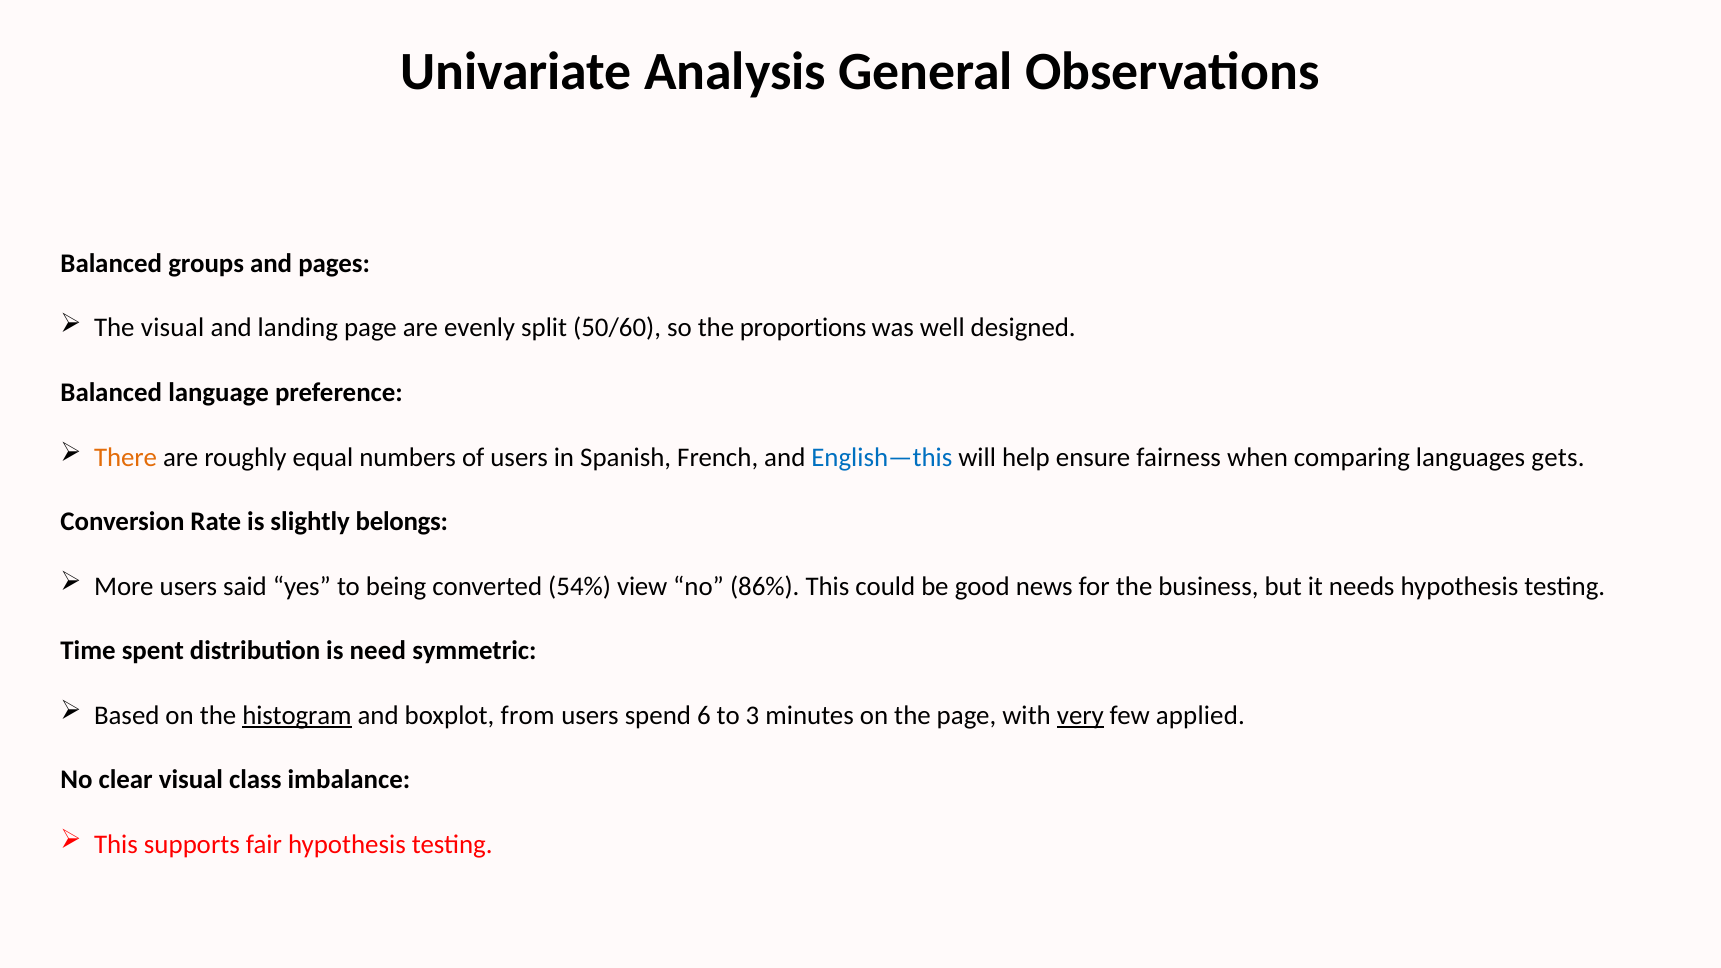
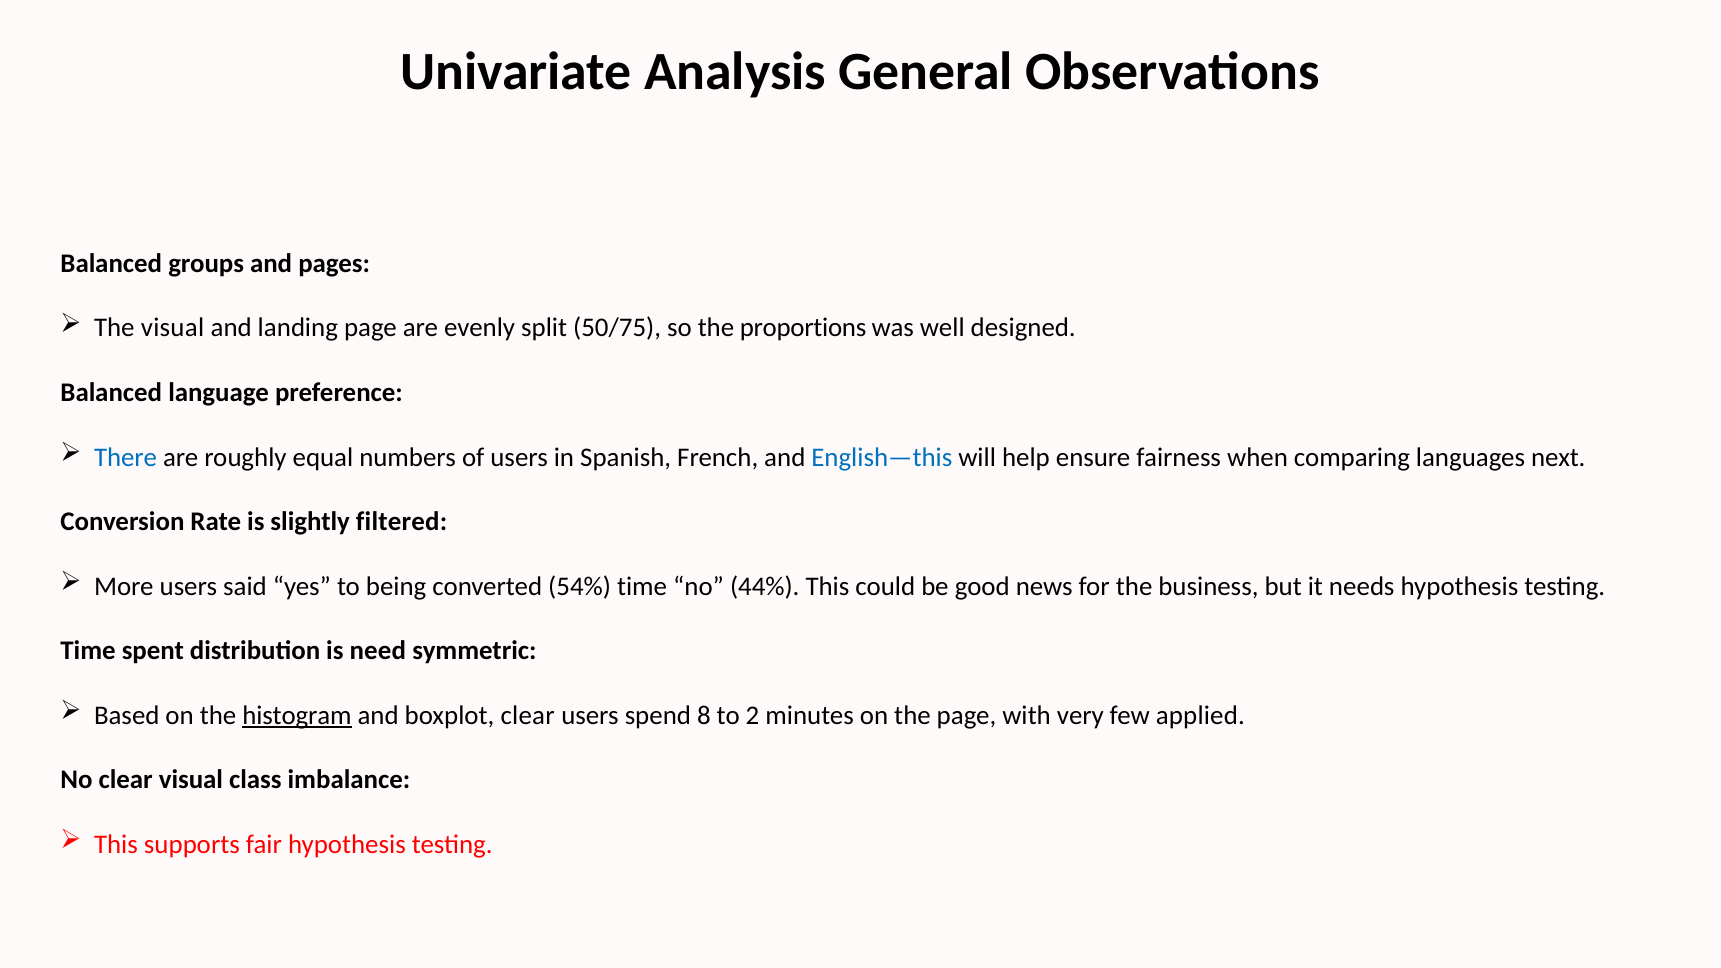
50/60: 50/60 -> 50/75
There colour: orange -> blue
gets: gets -> next
belongs: belongs -> filtered
54% view: view -> time
86%: 86% -> 44%
boxplot from: from -> clear
6: 6 -> 8
3: 3 -> 2
very underline: present -> none
